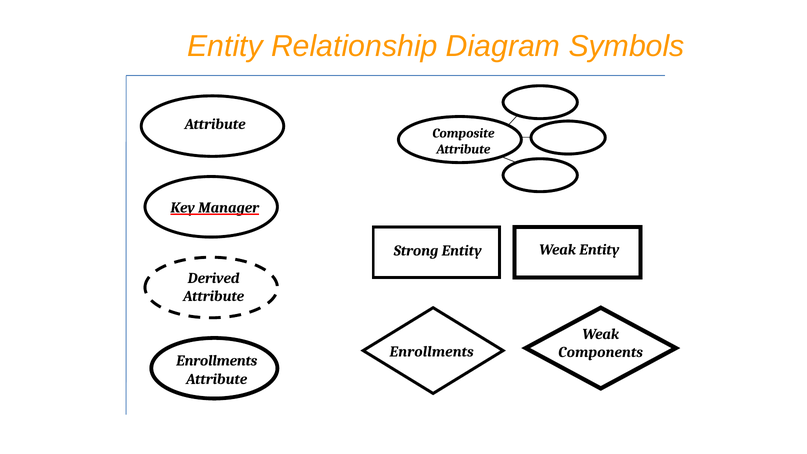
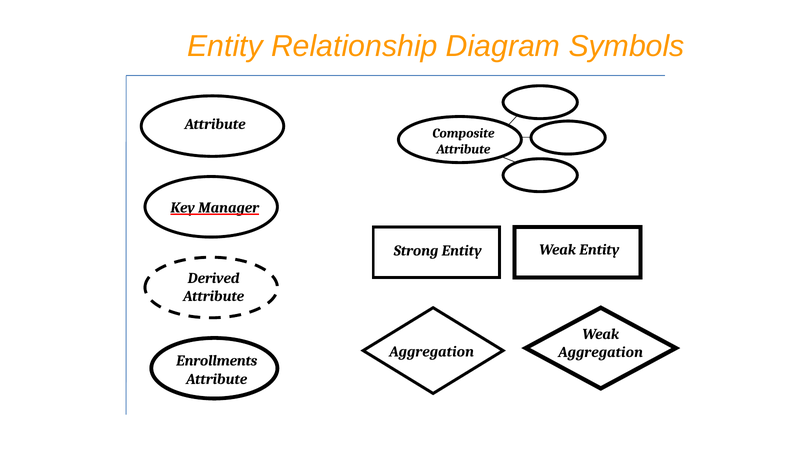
Enrollments at (432, 352): Enrollments -> Aggregation
Components at (601, 352): Components -> Aggregation
